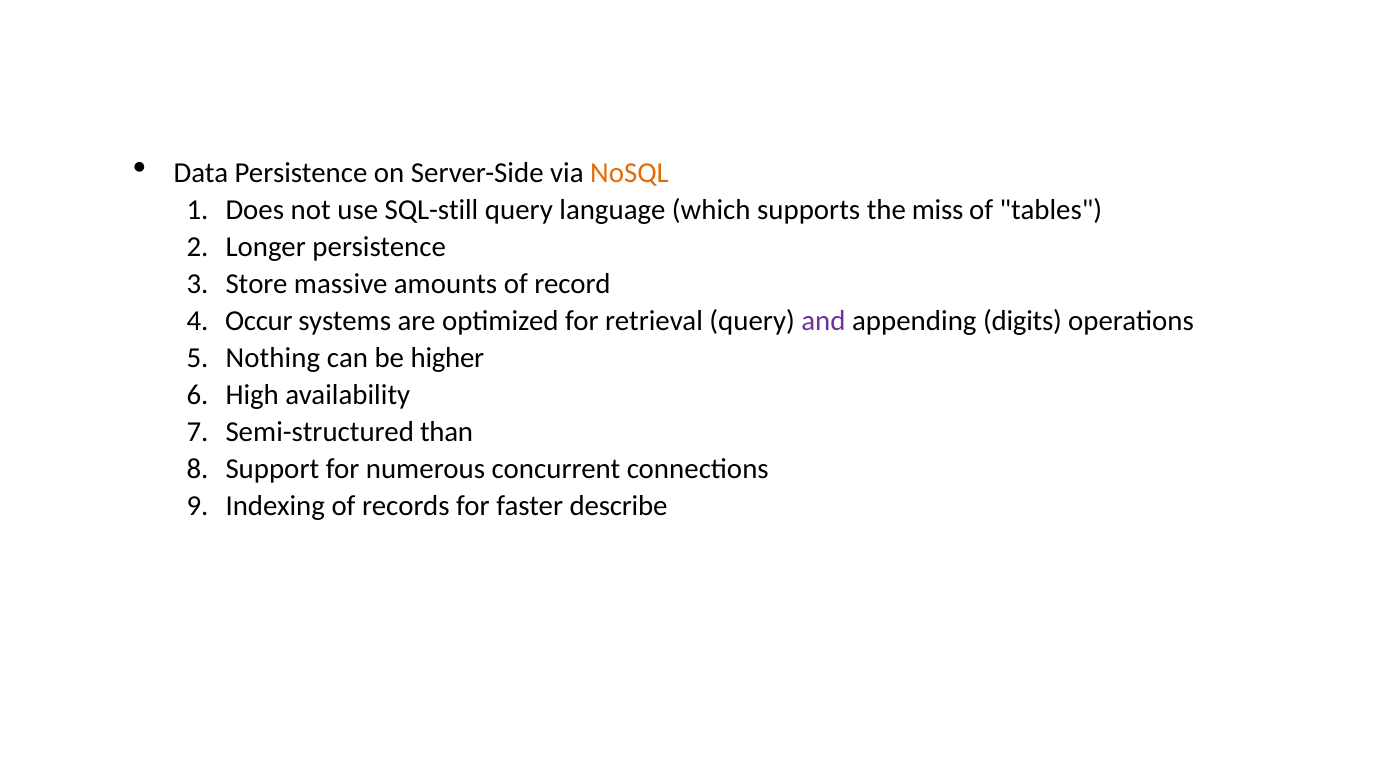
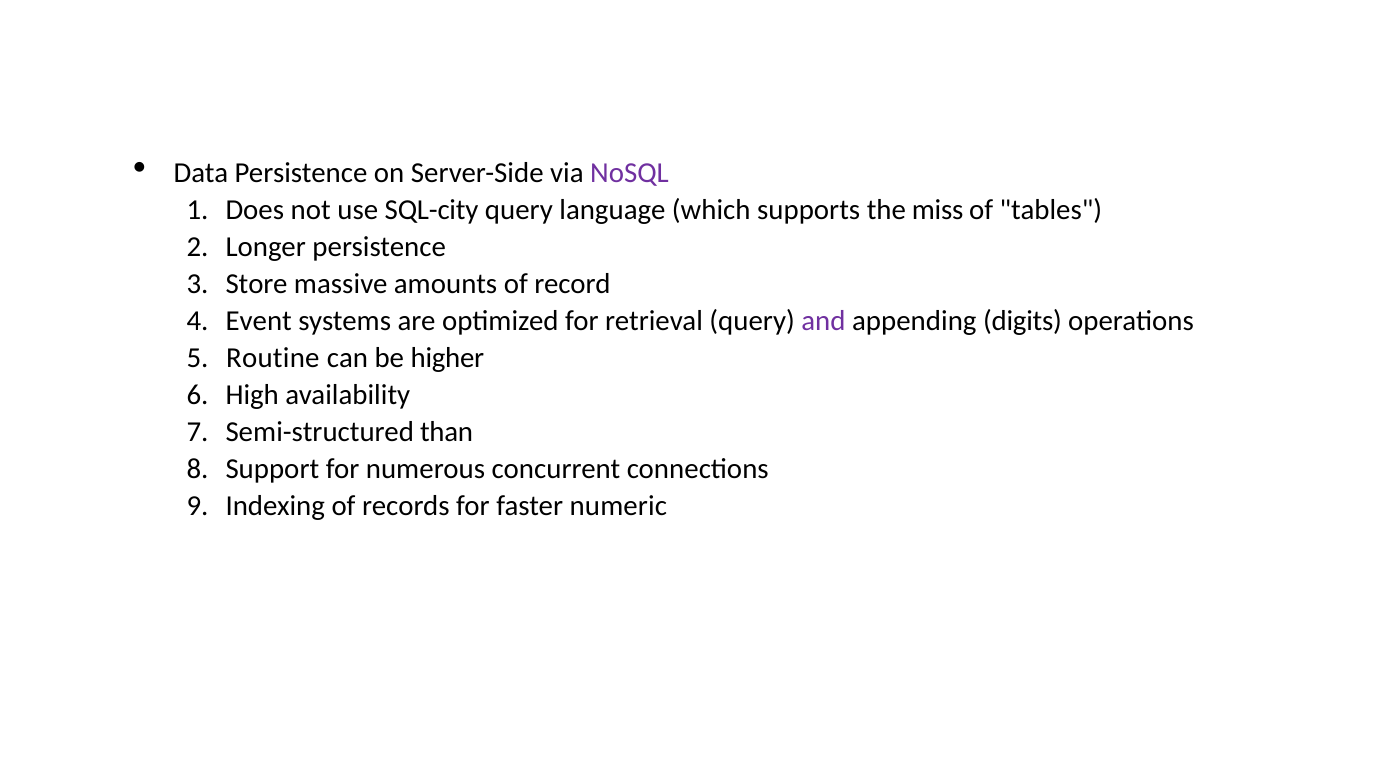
NoSQL colour: orange -> purple
SQL-still: SQL-still -> SQL-city
Occur: Occur -> Event
Nothing: Nothing -> Routine
describe: describe -> numeric
